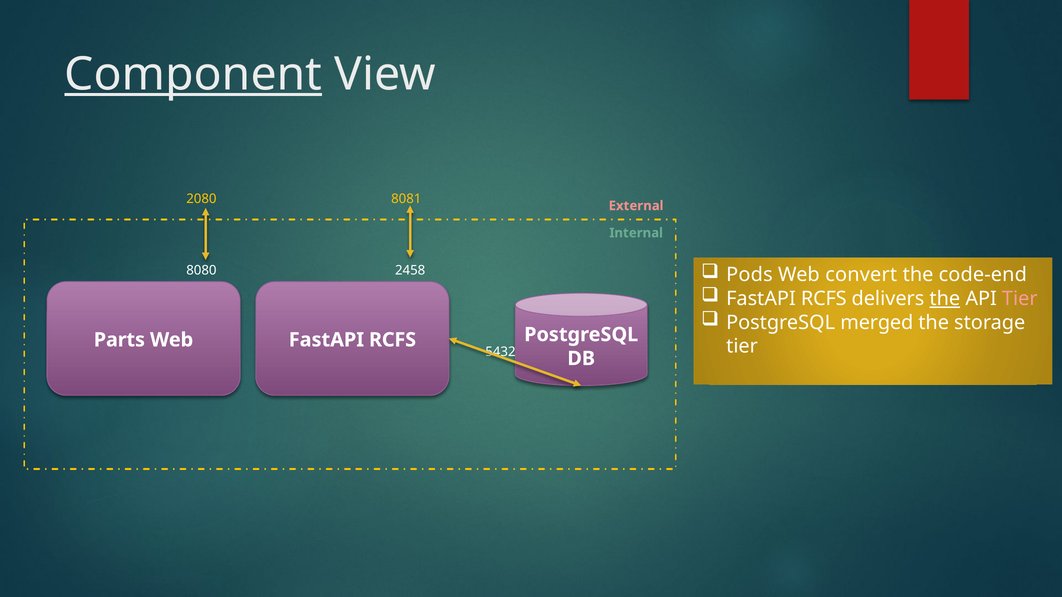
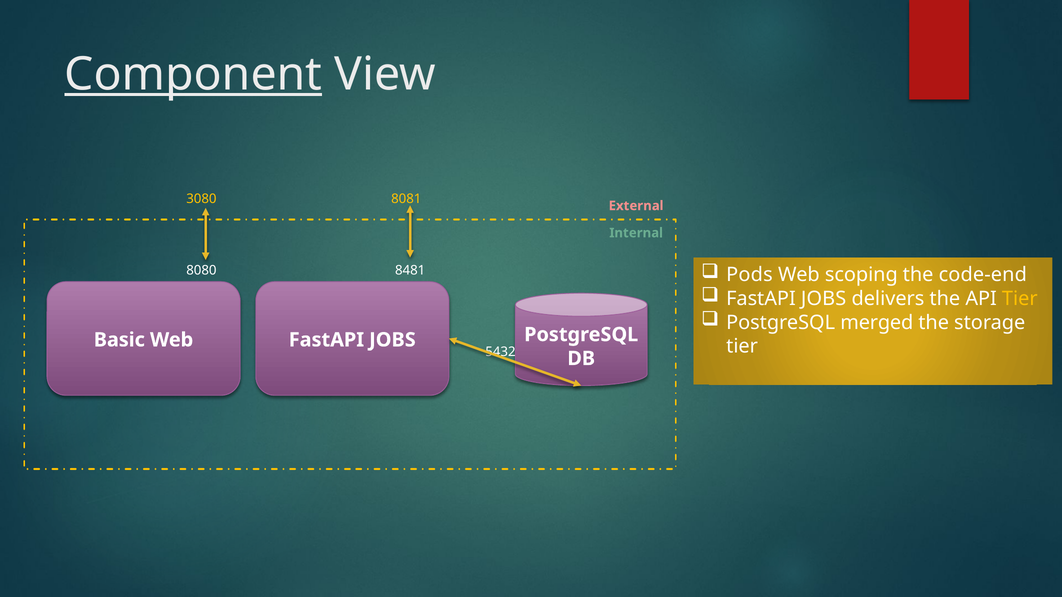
2080: 2080 -> 3080
convert: convert -> scoping
2458: 2458 -> 8481
RCFS at (824, 299): RCFS -> JOBS
the at (945, 299) underline: present -> none
Tier at (1020, 299) colour: pink -> yellow
Parts: Parts -> Basic
Web FastAPI RCFS: RCFS -> JOBS
